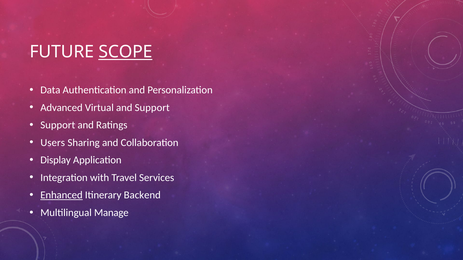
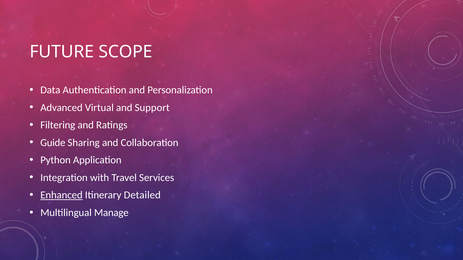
SCOPE underline: present -> none
Support at (58, 125): Support -> Filtering
Users: Users -> Guide
Display: Display -> Python
Backend: Backend -> Detailed
